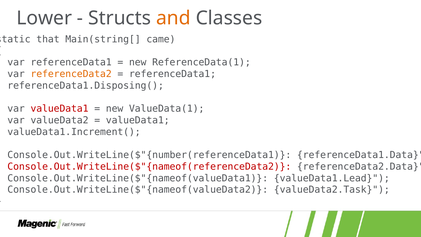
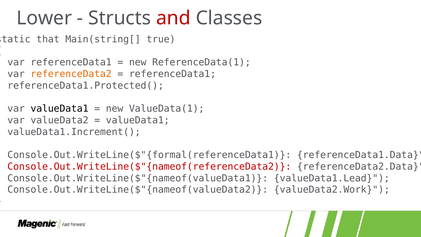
and colour: orange -> red
came: came -> true
referenceData1.Disposing(: referenceData1.Disposing( -> referenceData1.Protected(
valueData1 at (60, 109) colour: red -> black
Console.Out.WriteLine($"{number(referenceData1: Console.Out.WriteLine($"{number(referenceData1 -> Console.Out.WriteLine($"{formal(referenceData1
valueData2.Task: valueData2.Task -> valueData2.Work
